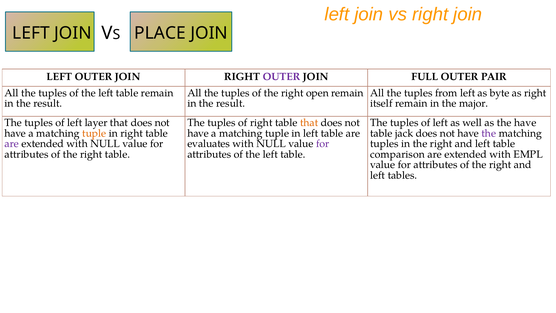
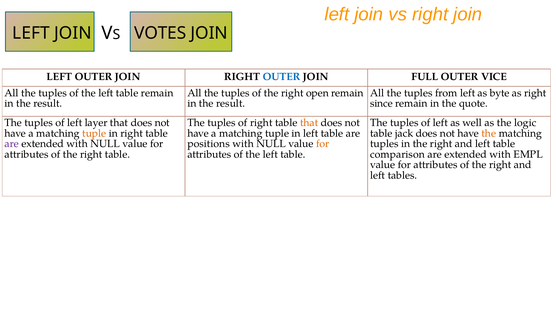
PLACE: PLACE -> VOTES
OUTER at (282, 77) colour: purple -> blue
PAIR: PAIR -> VICE
itself: itself -> since
major: major -> quote
the have: have -> logic
the at (489, 133) colour: purple -> orange
evaluates: evaluates -> positions
for at (323, 144) colour: purple -> orange
